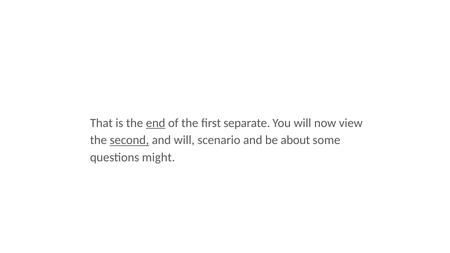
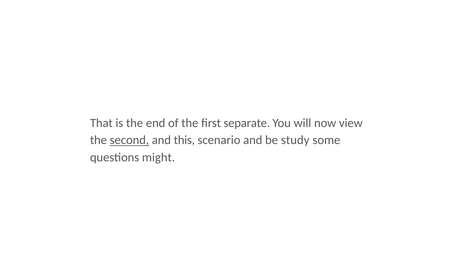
end underline: present -> none
and will: will -> this
about: about -> study
